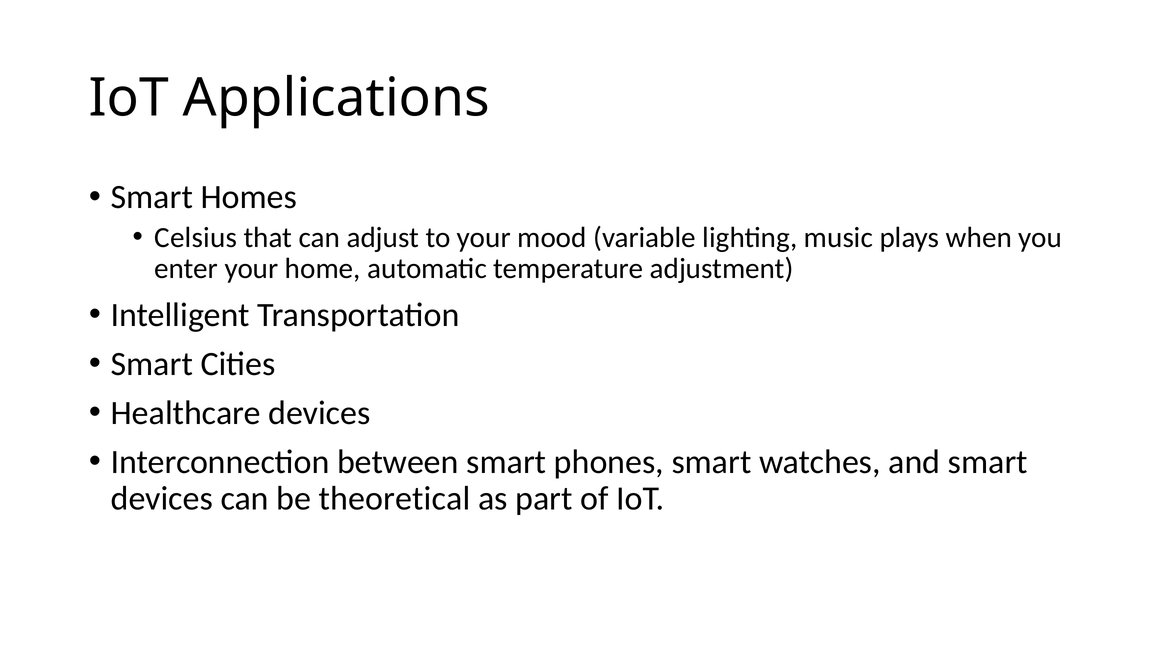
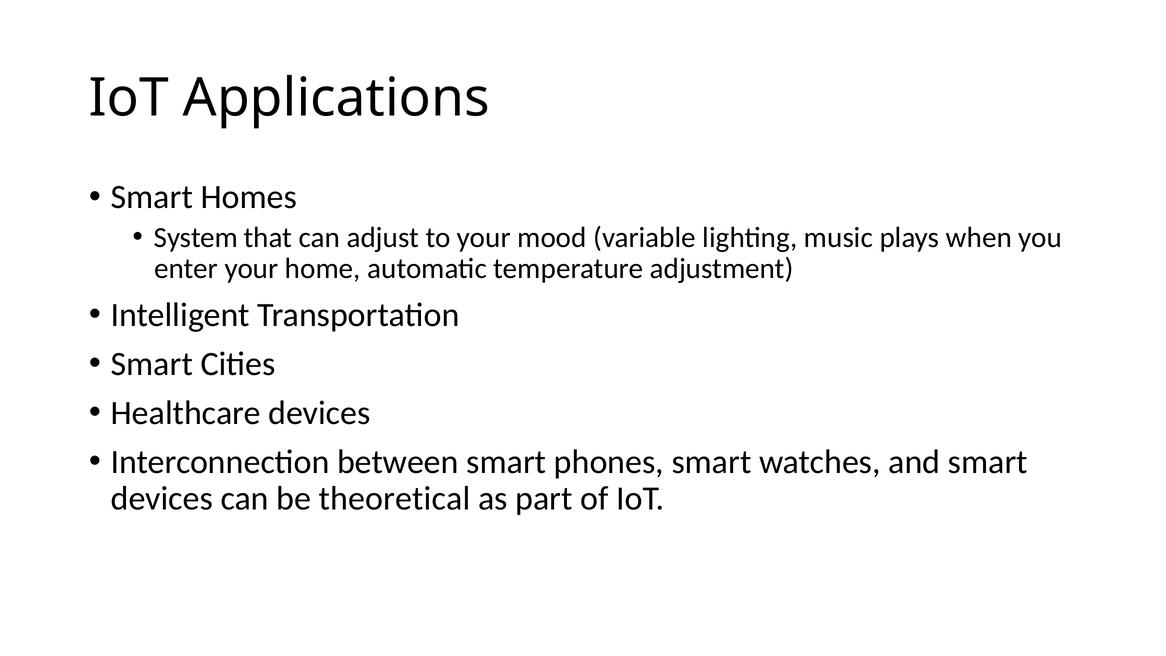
Celsius: Celsius -> System
